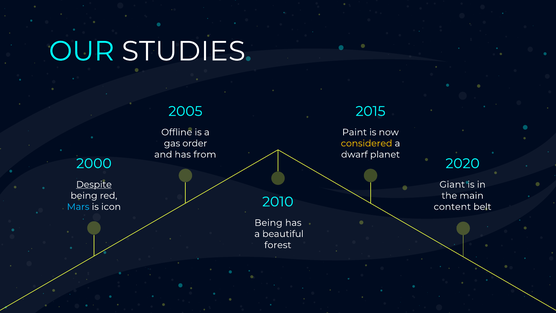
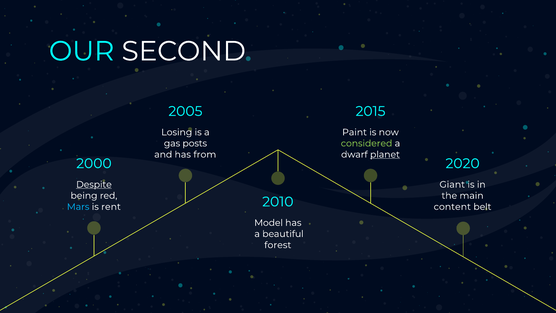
STUDIES: STUDIES -> SECOND
Offline: Offline -> Losing
order: order -> posts
considered colour: yellow -> light green
planet underline: none -> present
icon: icon -> rent
Being at (268, 223): Being -> Model
